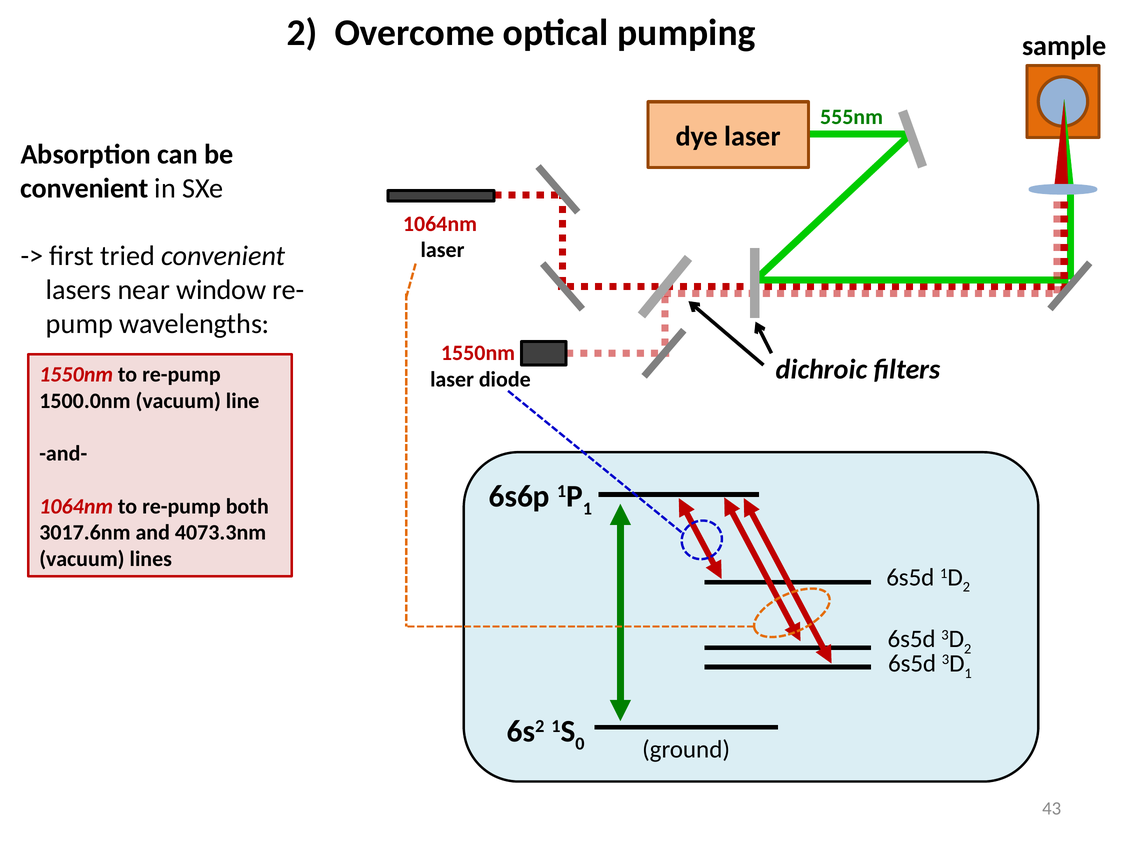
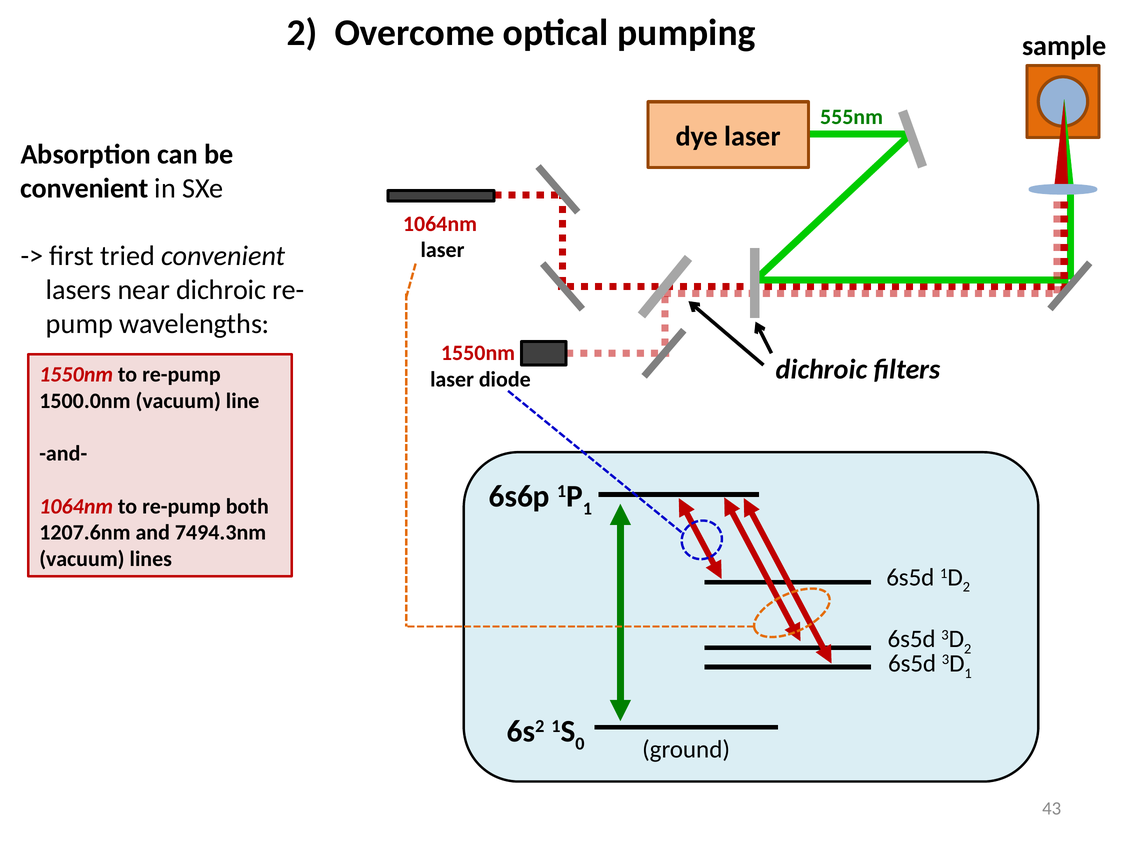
near window: window -> dichroic
3017.6nm: 3017.6nm -> 1207.6nm
4073.3nm: 4073.3nm -> 7494.3nm
